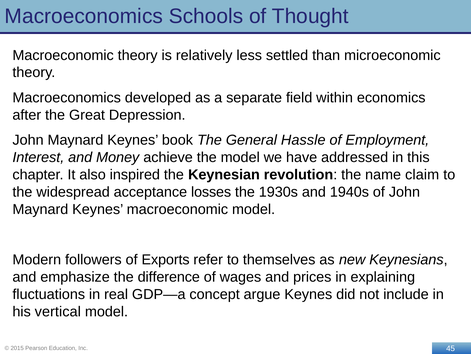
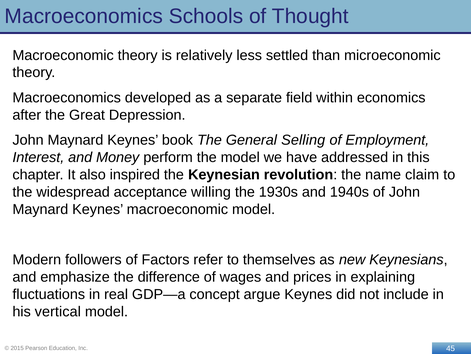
Hassle: Hassle -> Selling
achieve: achieve -> perform
losses: losses -> willing
Exports: Exports -> Factors
